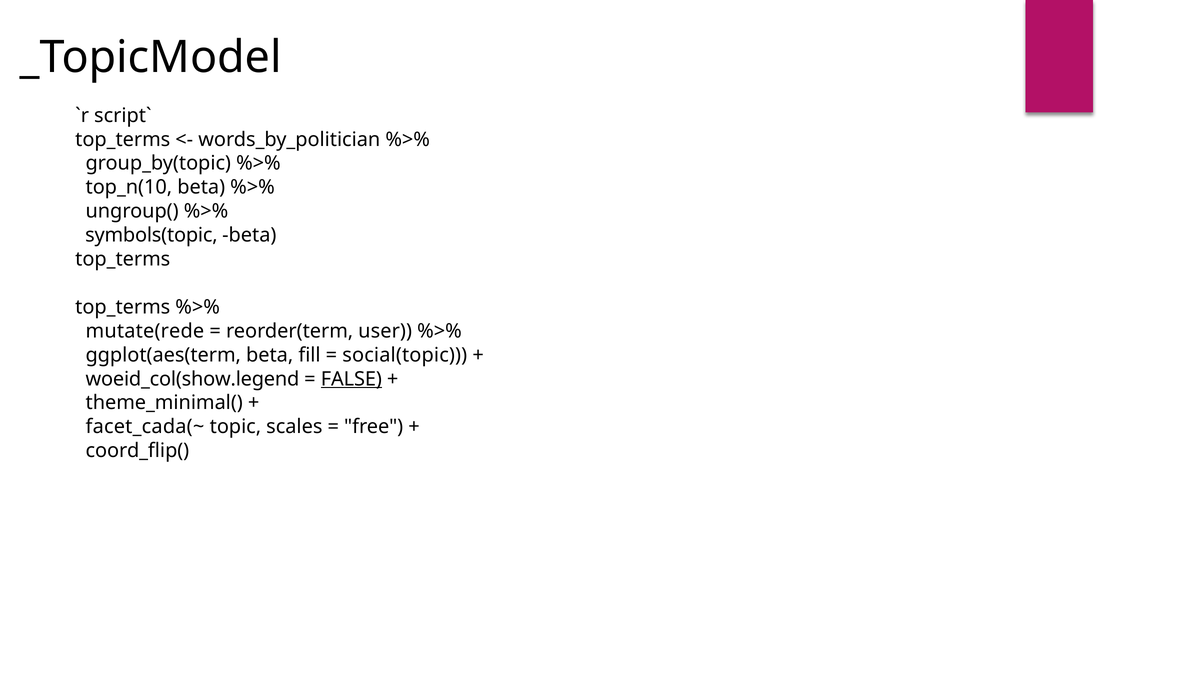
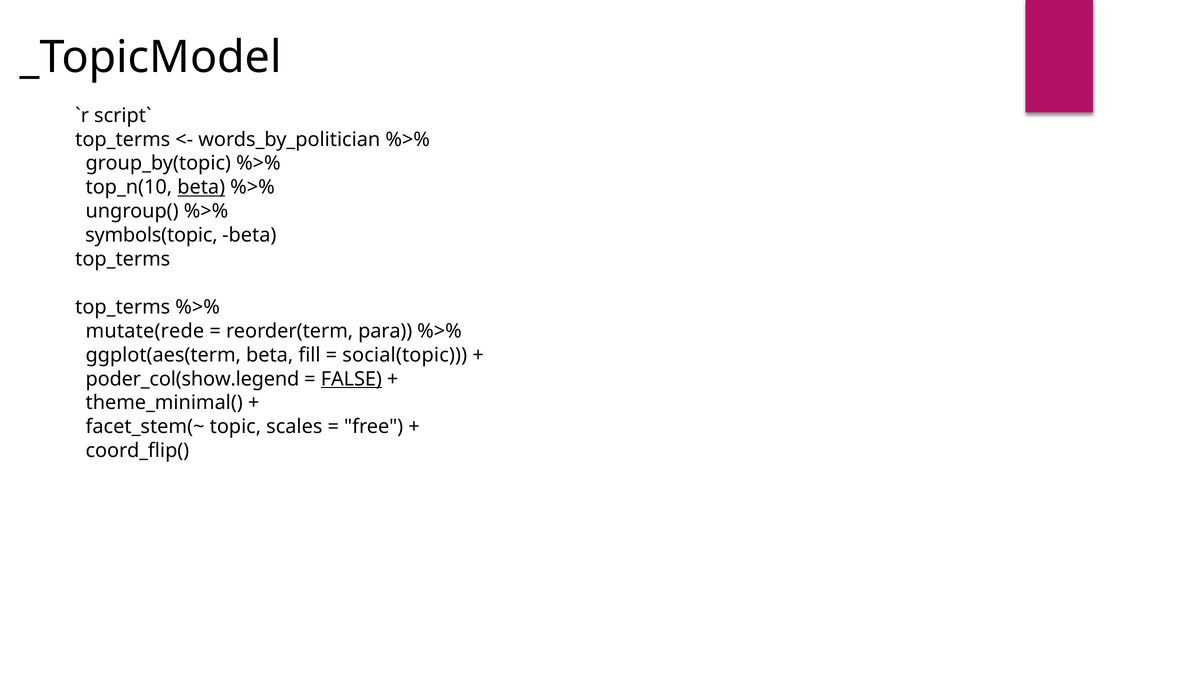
beta at (201, 187) underline: none -> present
user: user -> para
woeid_col(show.legend: woeid_col(show.legend -> poder_col(show.legend
facet_cada(~: facet_cada(~ -> facet_stem(~
